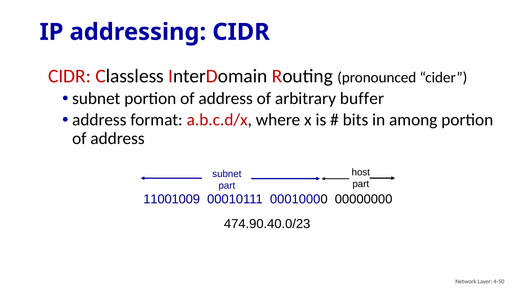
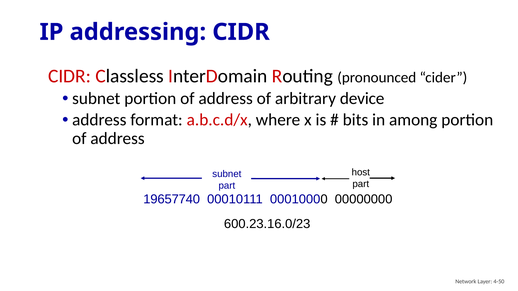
buffer: buffer -> device
11001009: 11001009 -> 19657740
474.90.40.0/23: 474.90.40.0/23 -> 600.23.16.0/23
